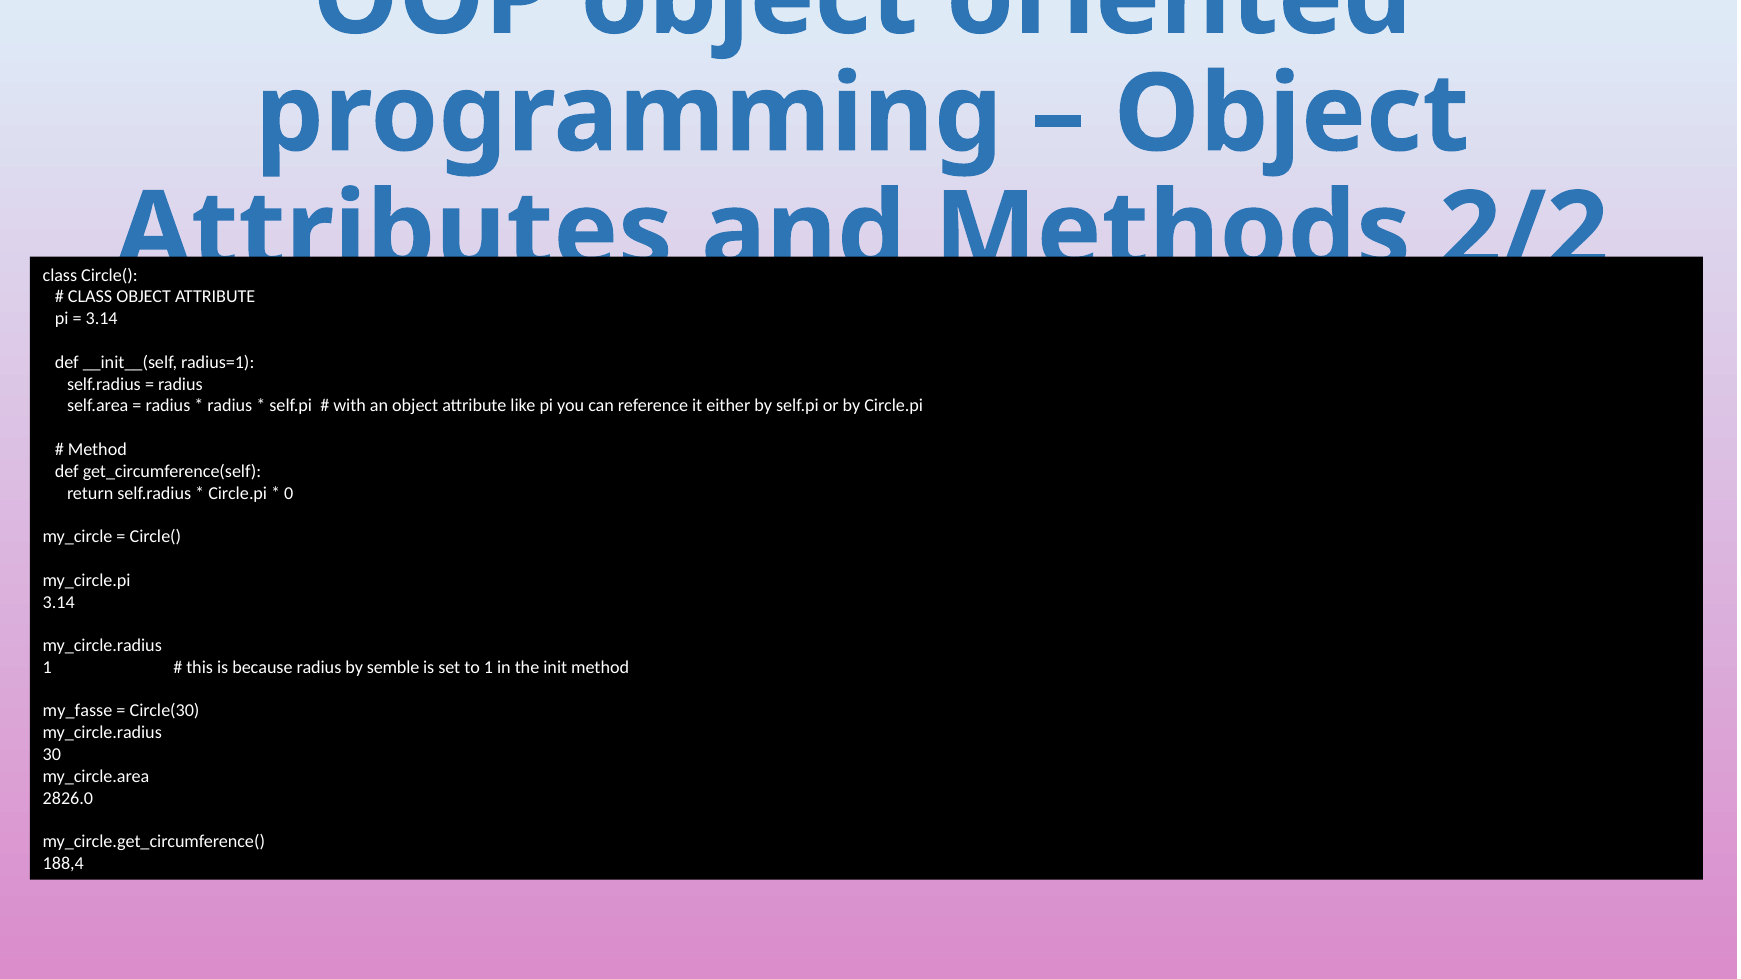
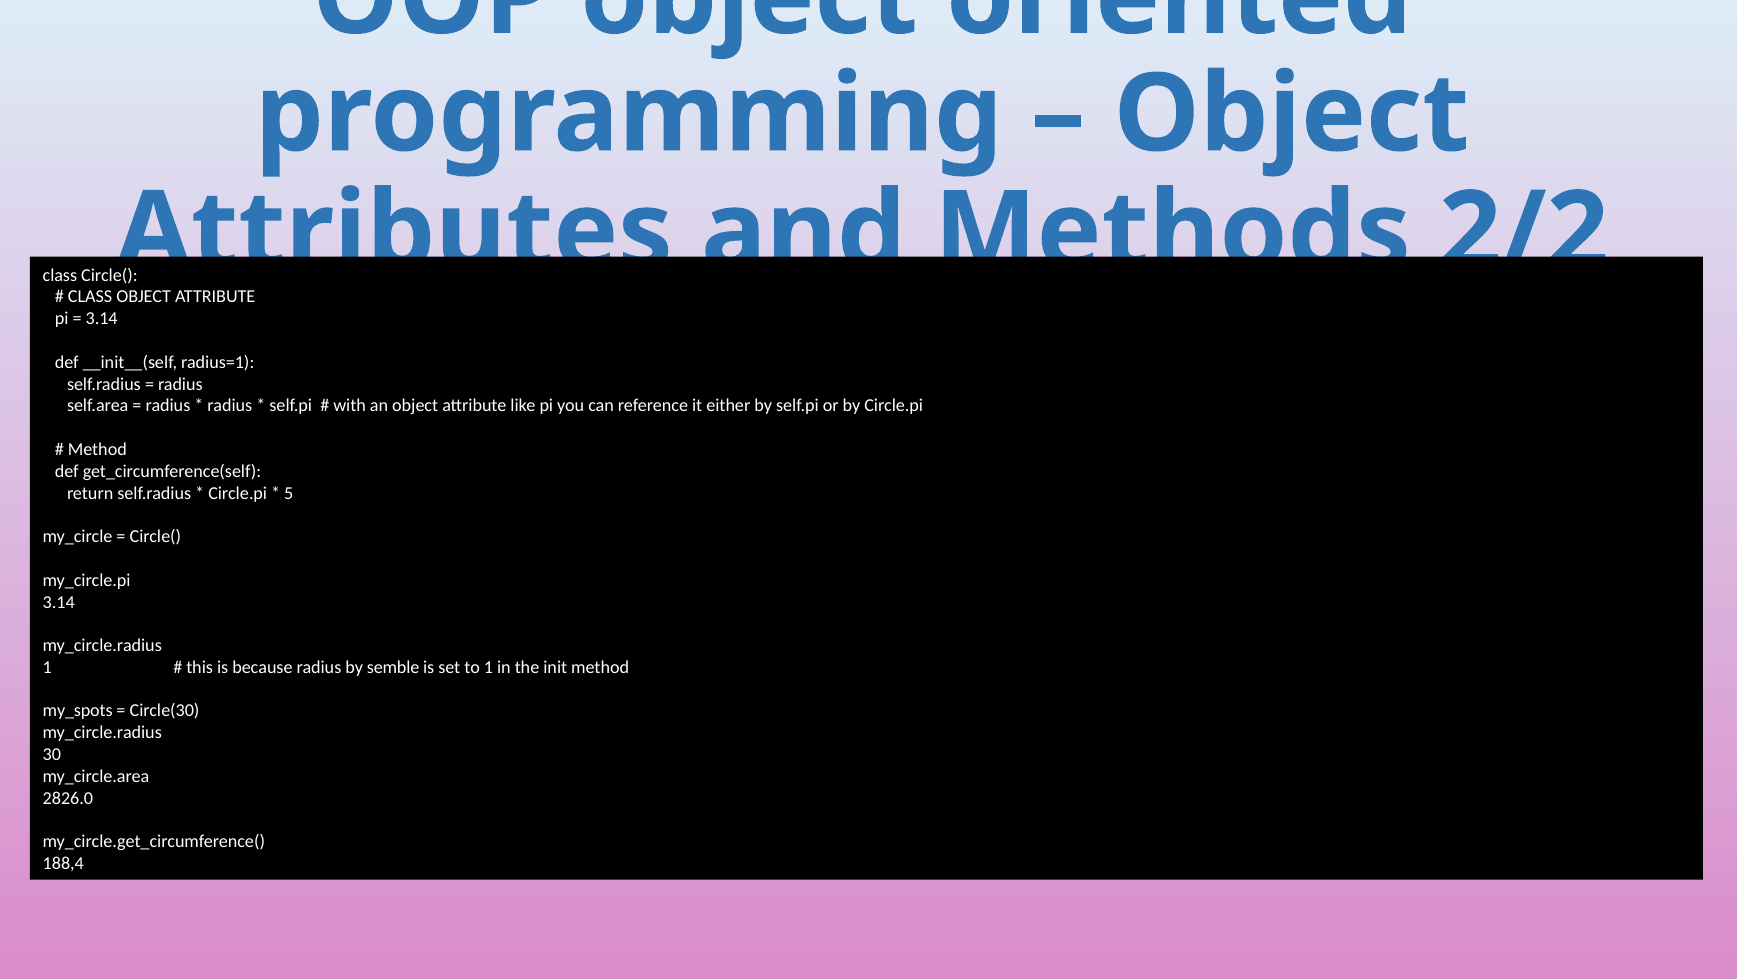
0: 0 -> 5
my_fasse: my_fasse -> my_spots
